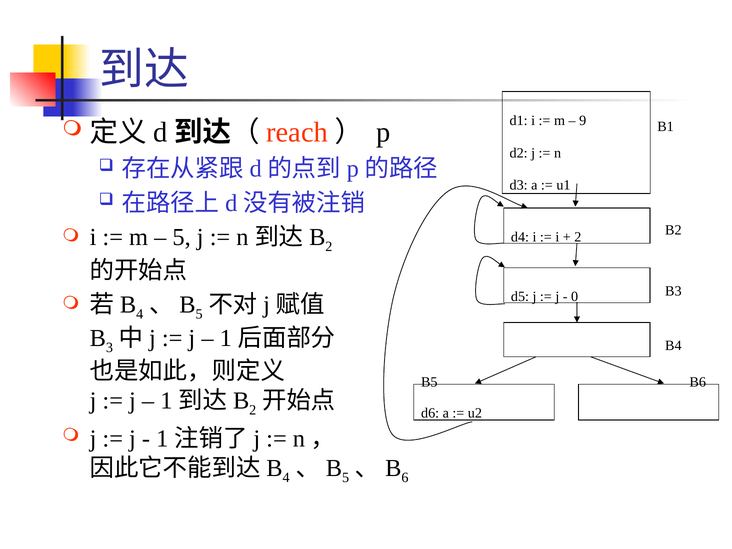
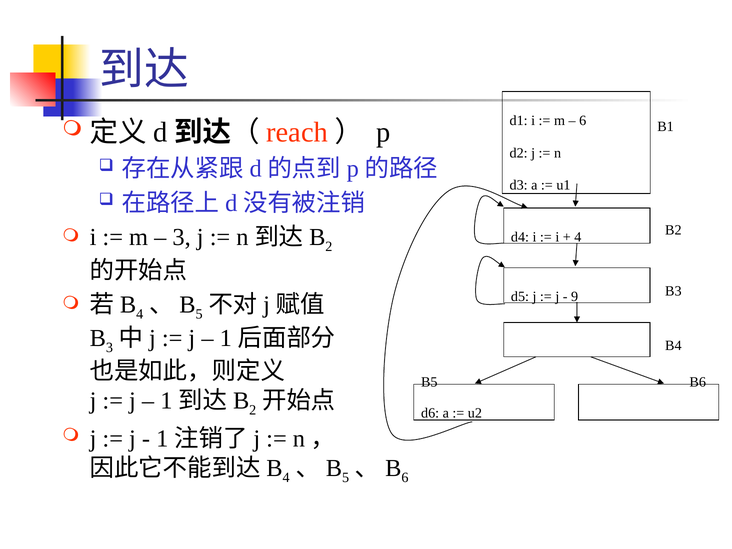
9 at (583, 120): 9 -> 6
5 at (182, 237): 5 -> 3
2 at (578, 237): 2 -> 4
0: 0 -> 9
